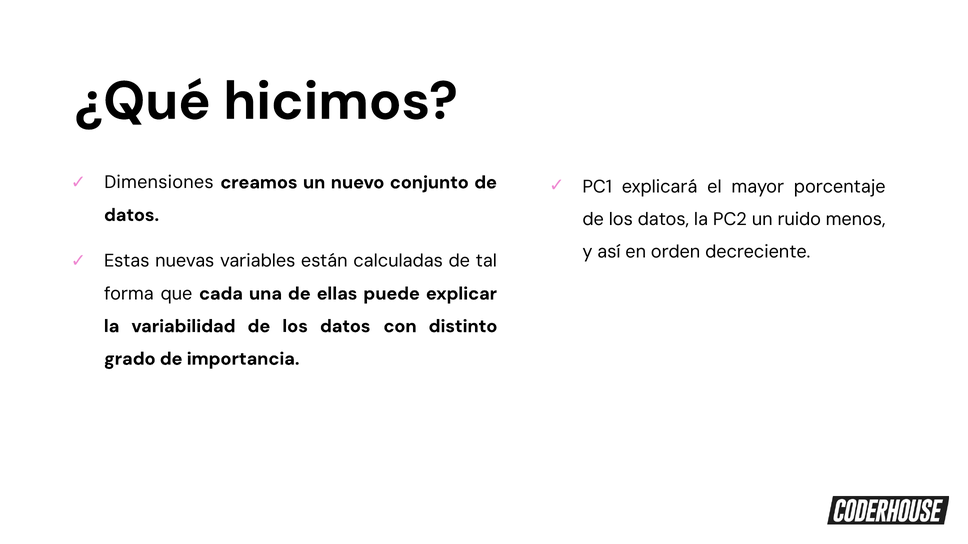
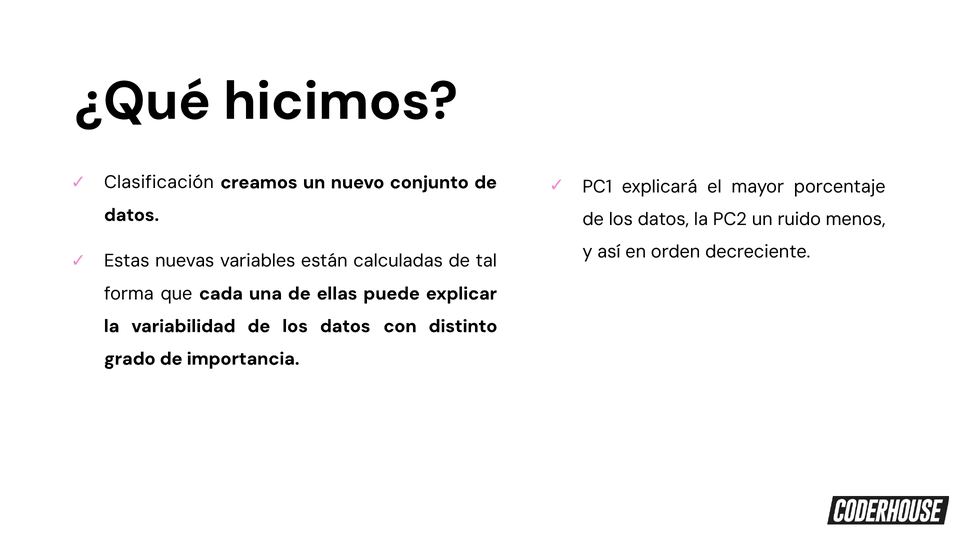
Dimensiones: Dimensiones -> Clasificación
